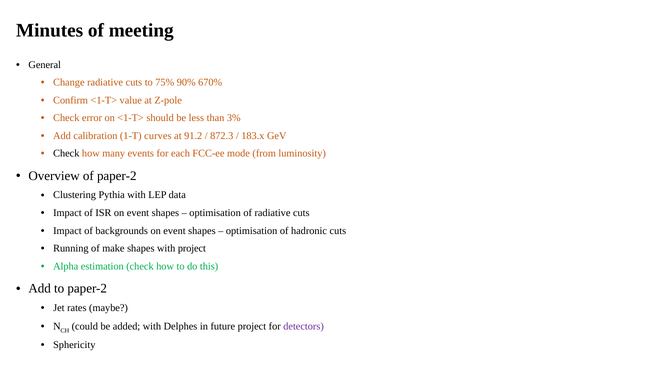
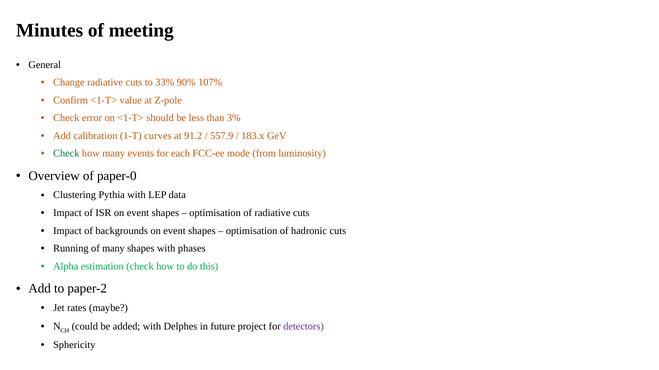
75%: 75% -> 33%
670%: 670% -> 107%
872.3: 872.3 -> 557.9
Check at (66, 154) colour: black -> green
of paper-2: paper-2 -> paper-0
of make: make -> many
with project: project -> phases
